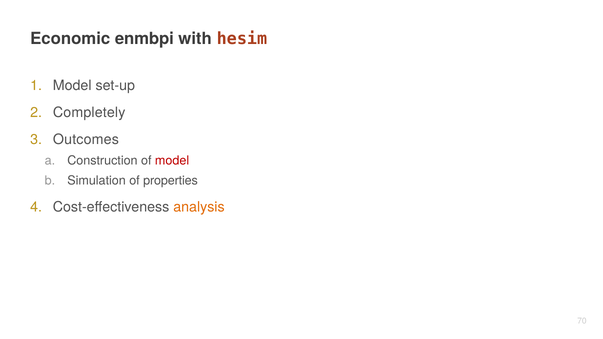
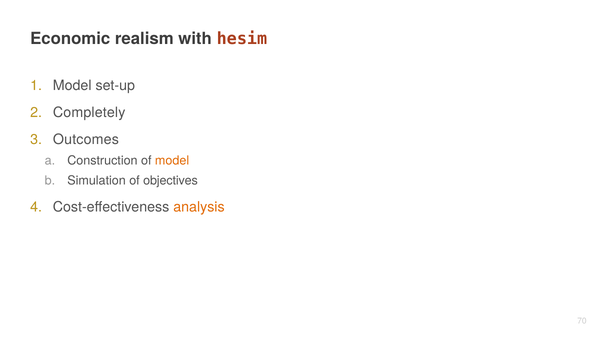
enmbpi: enmbpi -> realism
model at (172, 161) colour: red -> orange
properties: properties -> objectives
